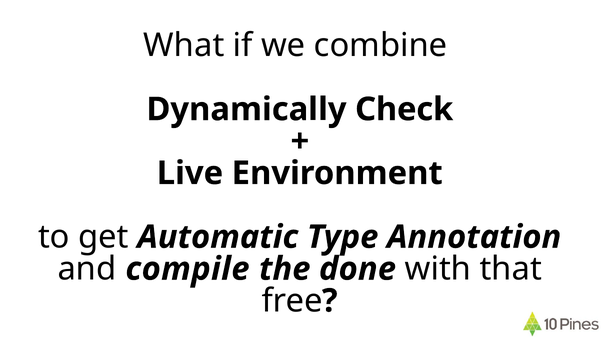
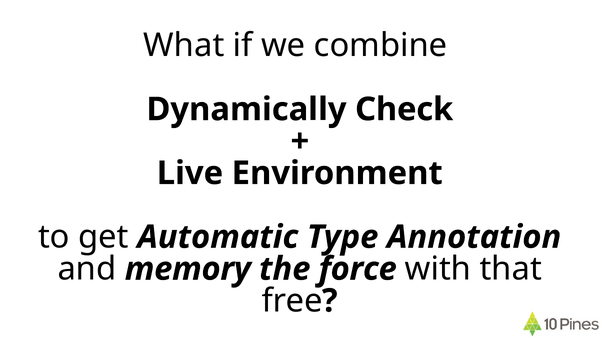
compile: compile -> memory
done: done -> force
